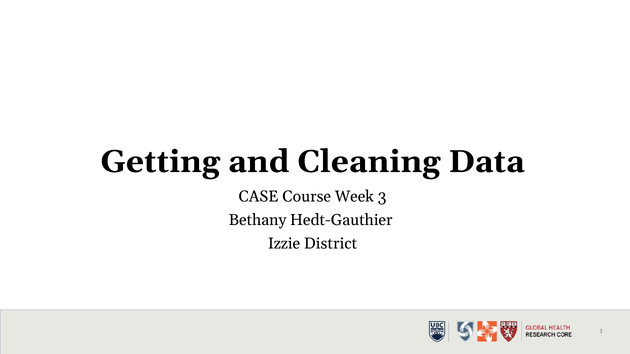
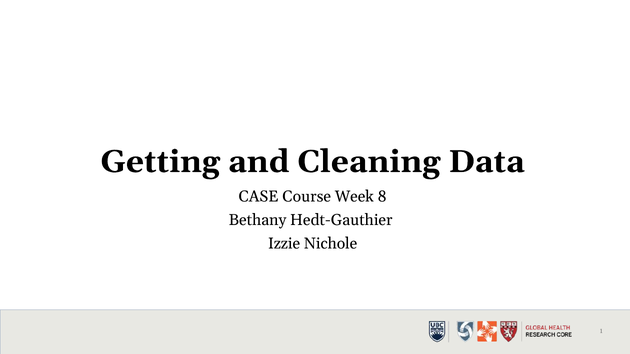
3: 3 -> 8
District: District -> Nichole
